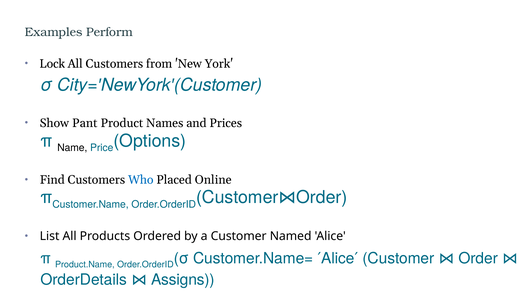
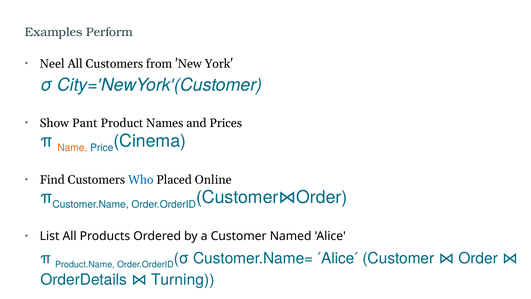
Lock: Lock -> Neel
Name colour: black -> orange
Options: Options -> Cinema
Assigns: Assigns -> Turning
